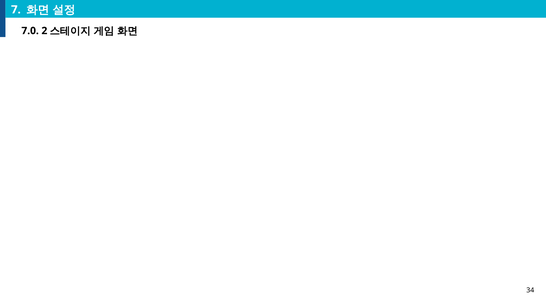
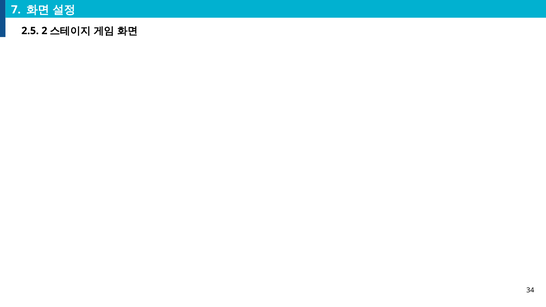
7.0: 7.0 -> 2.5
